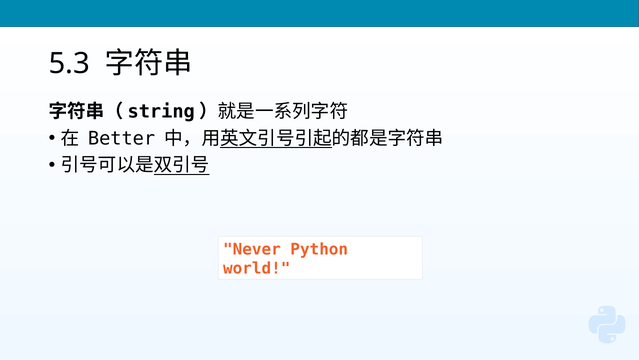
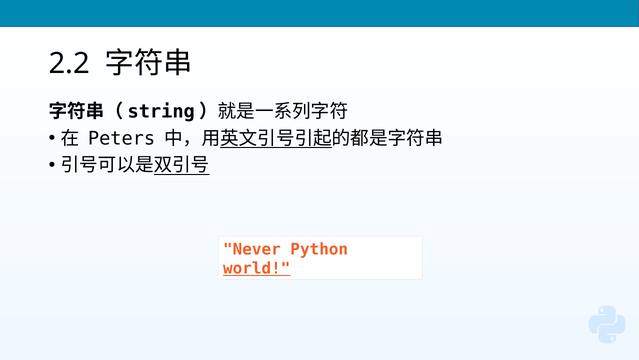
5.3: 5.3 -> 2.2
Better: Better -> Peters
world underline: none -> present
